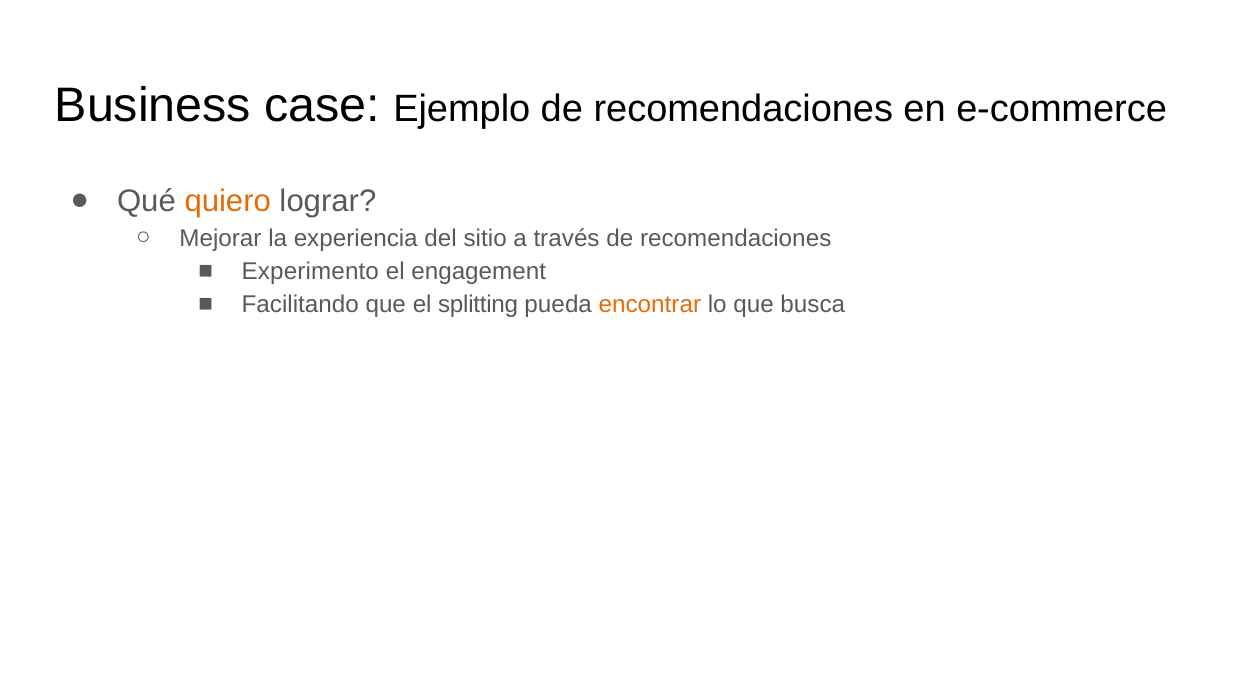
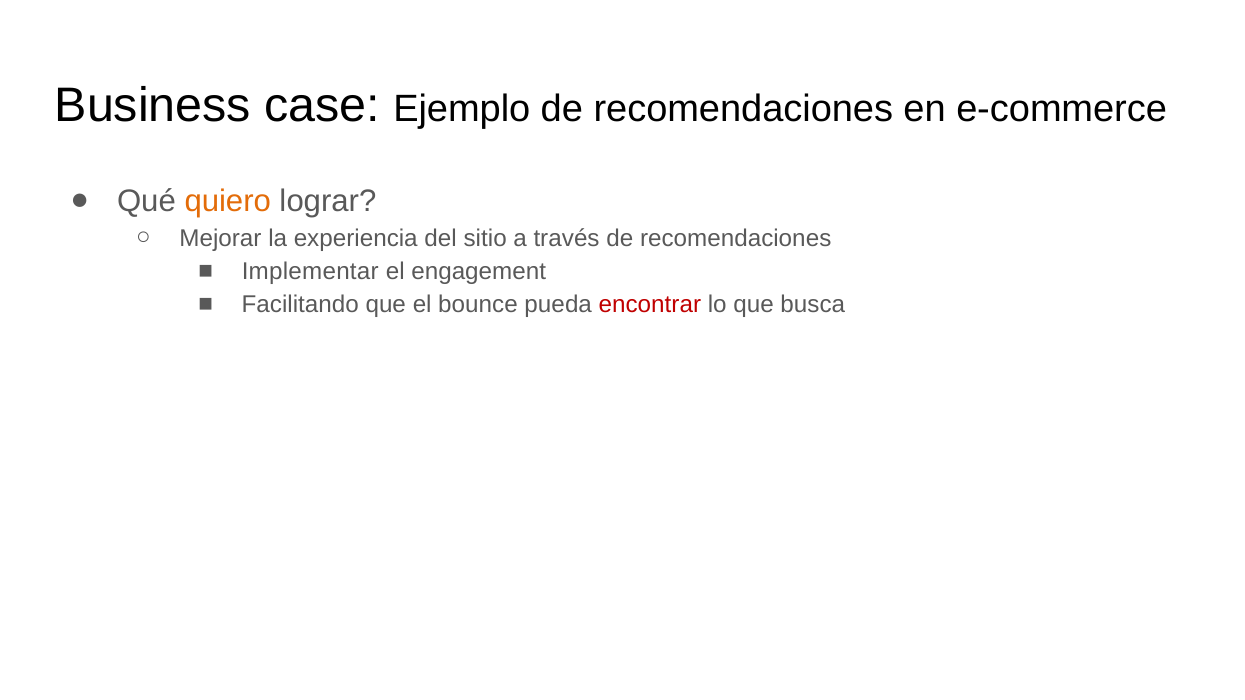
Experimento: Experimento -> Implementar
splitting: splitting -> bounce
encontrar colour: orange -> red
